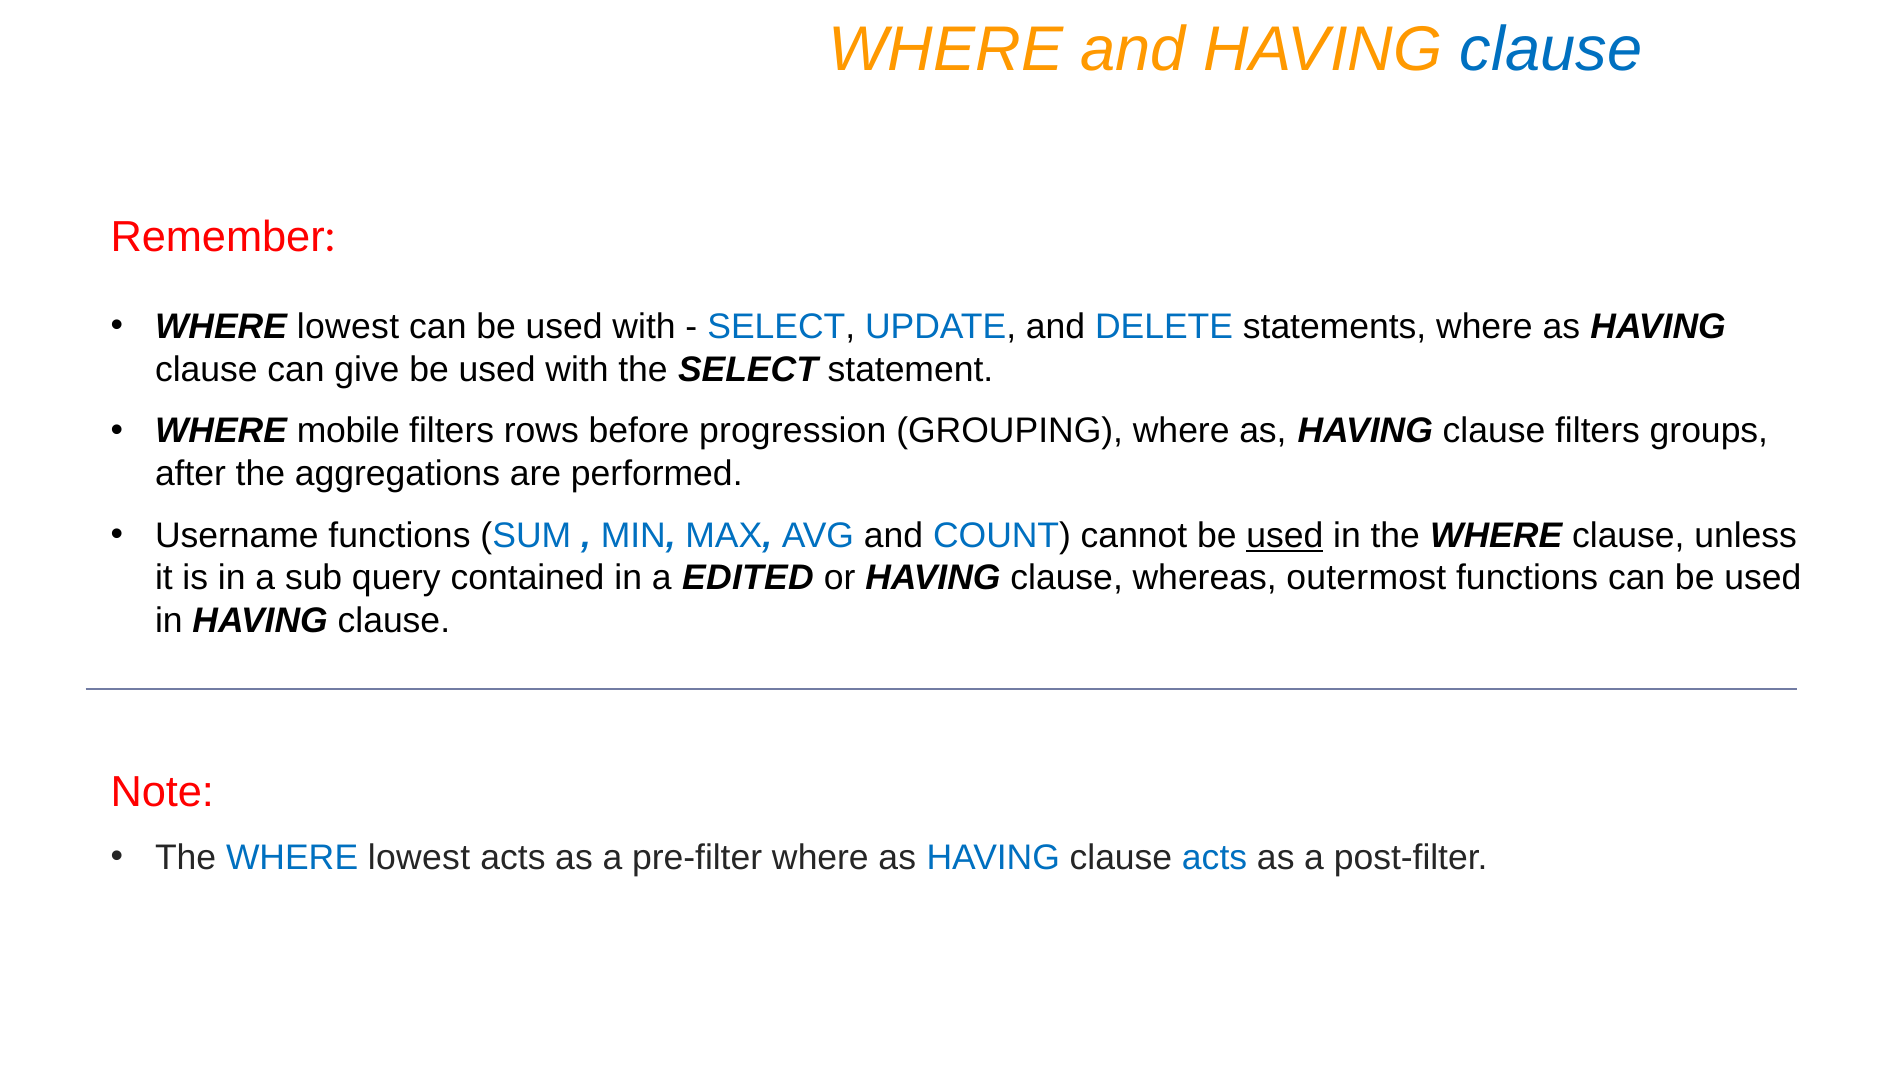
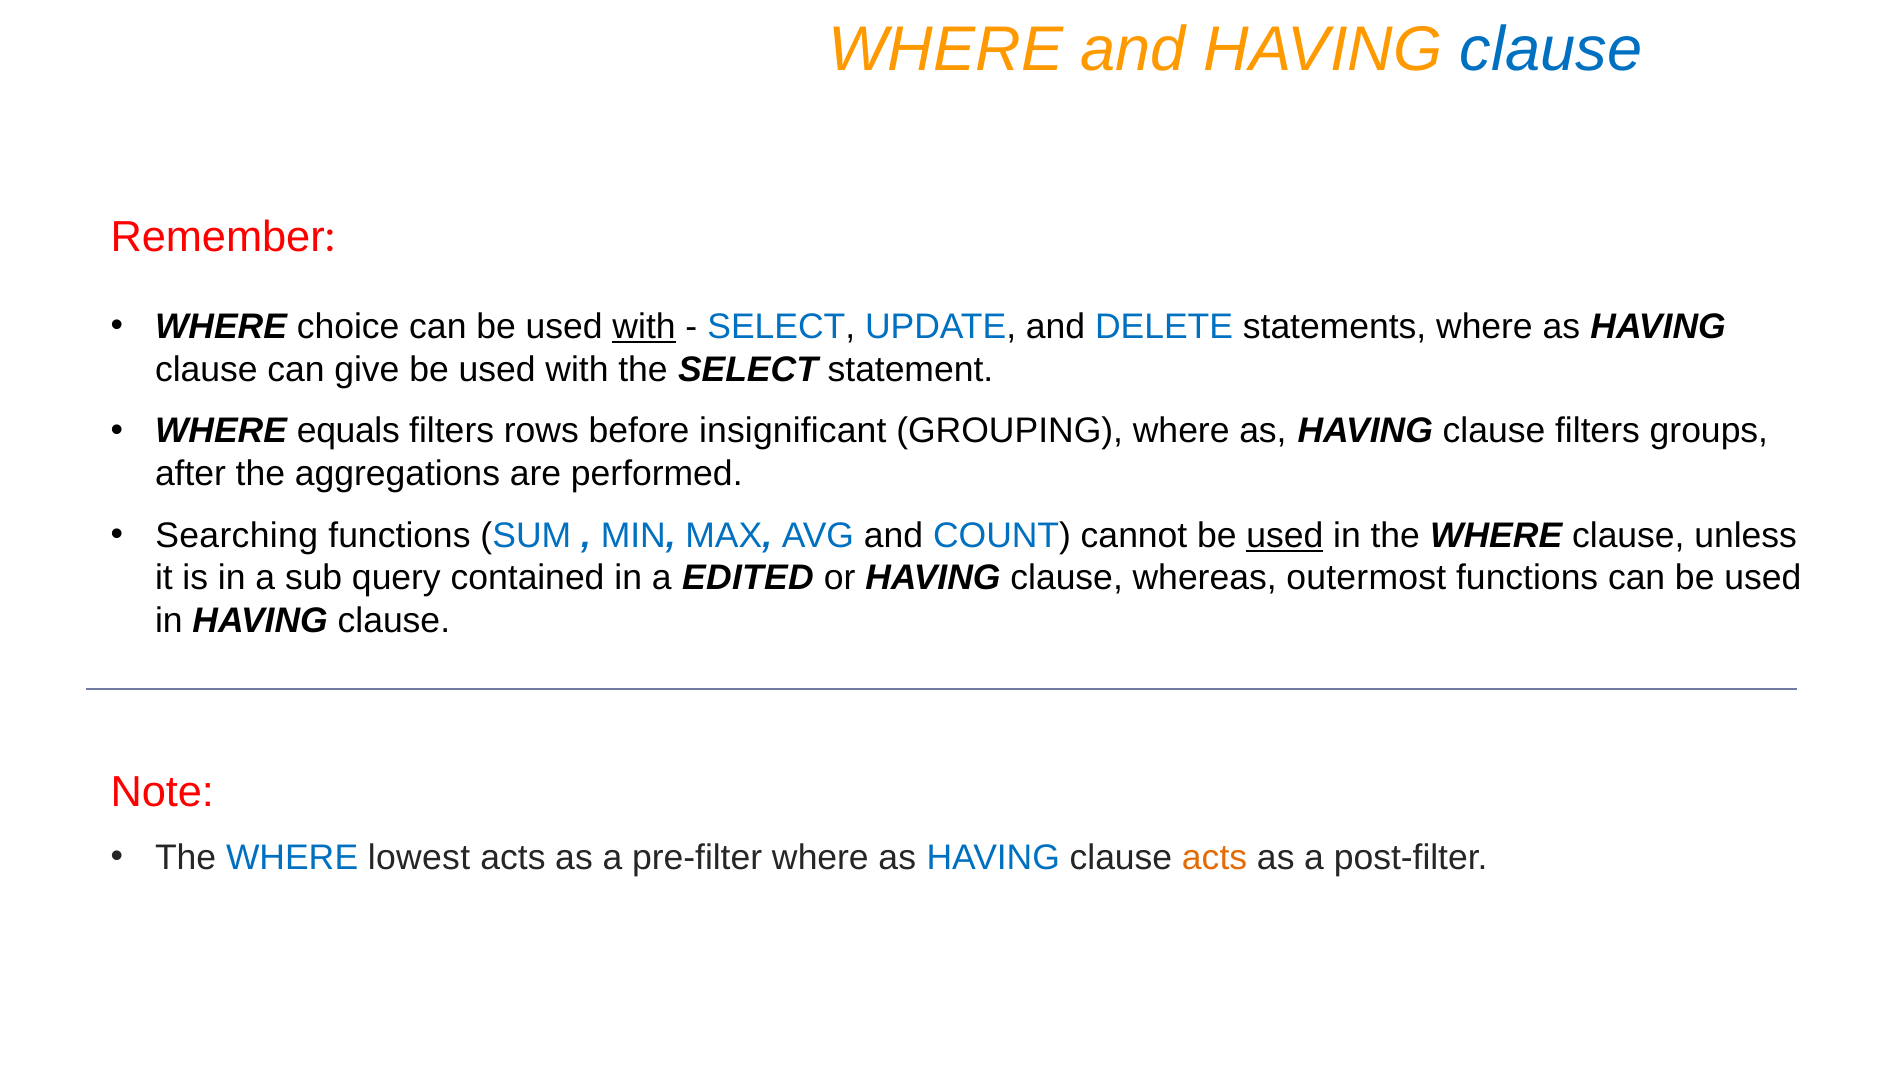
lowest at (348, 327): lowest -> choice
with at (644, 327) underline: none -> present
mobile: mobile -> equals
progression: progression -> insignificant
Username: Username -> Searching
acts at (1215, 858) colour: blue -> orange
